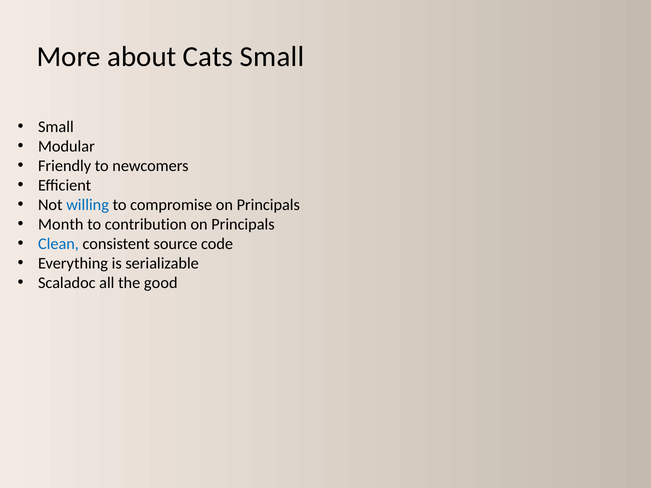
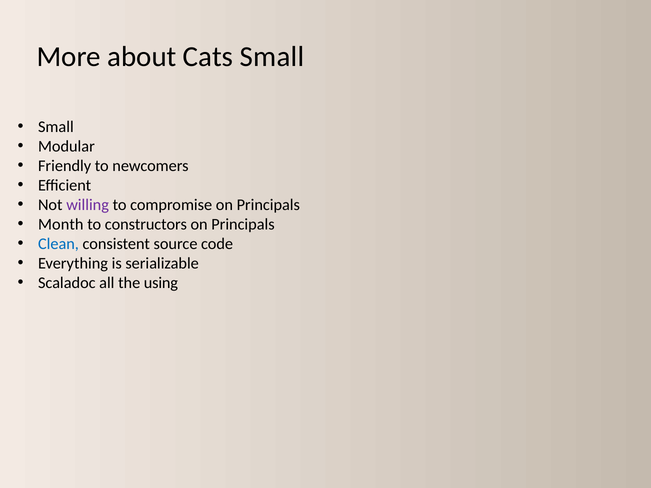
willing colour: blue -> purple
contribution: contribution -> constructors
good: good -> using
